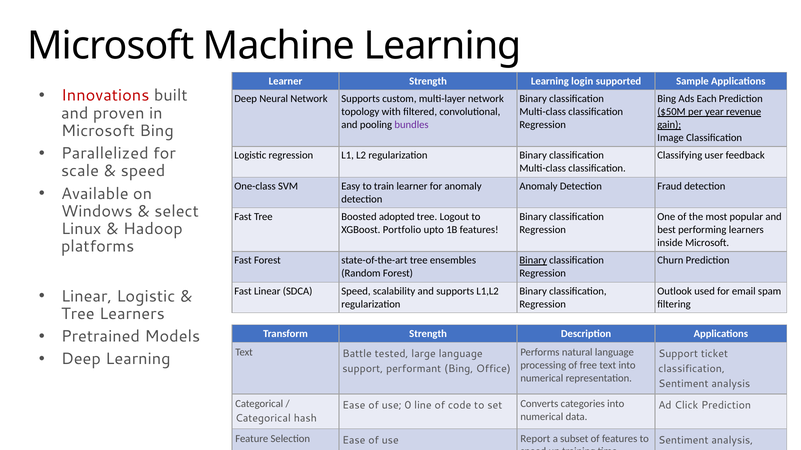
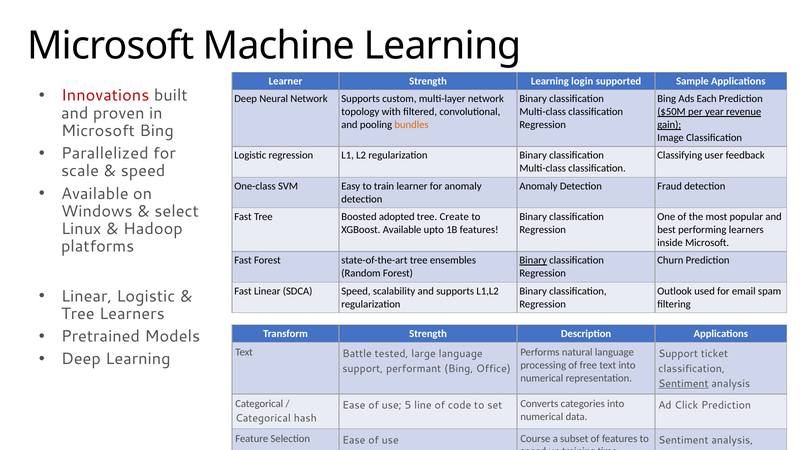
bundles colour: purple -> orange
Logout: Logout -> Create
XGBoost Portfolio: Portfolio -> Available
Sentiment at (683, 384) underline: none -> present
0: 0 -> 5
Report: Report -> Course
